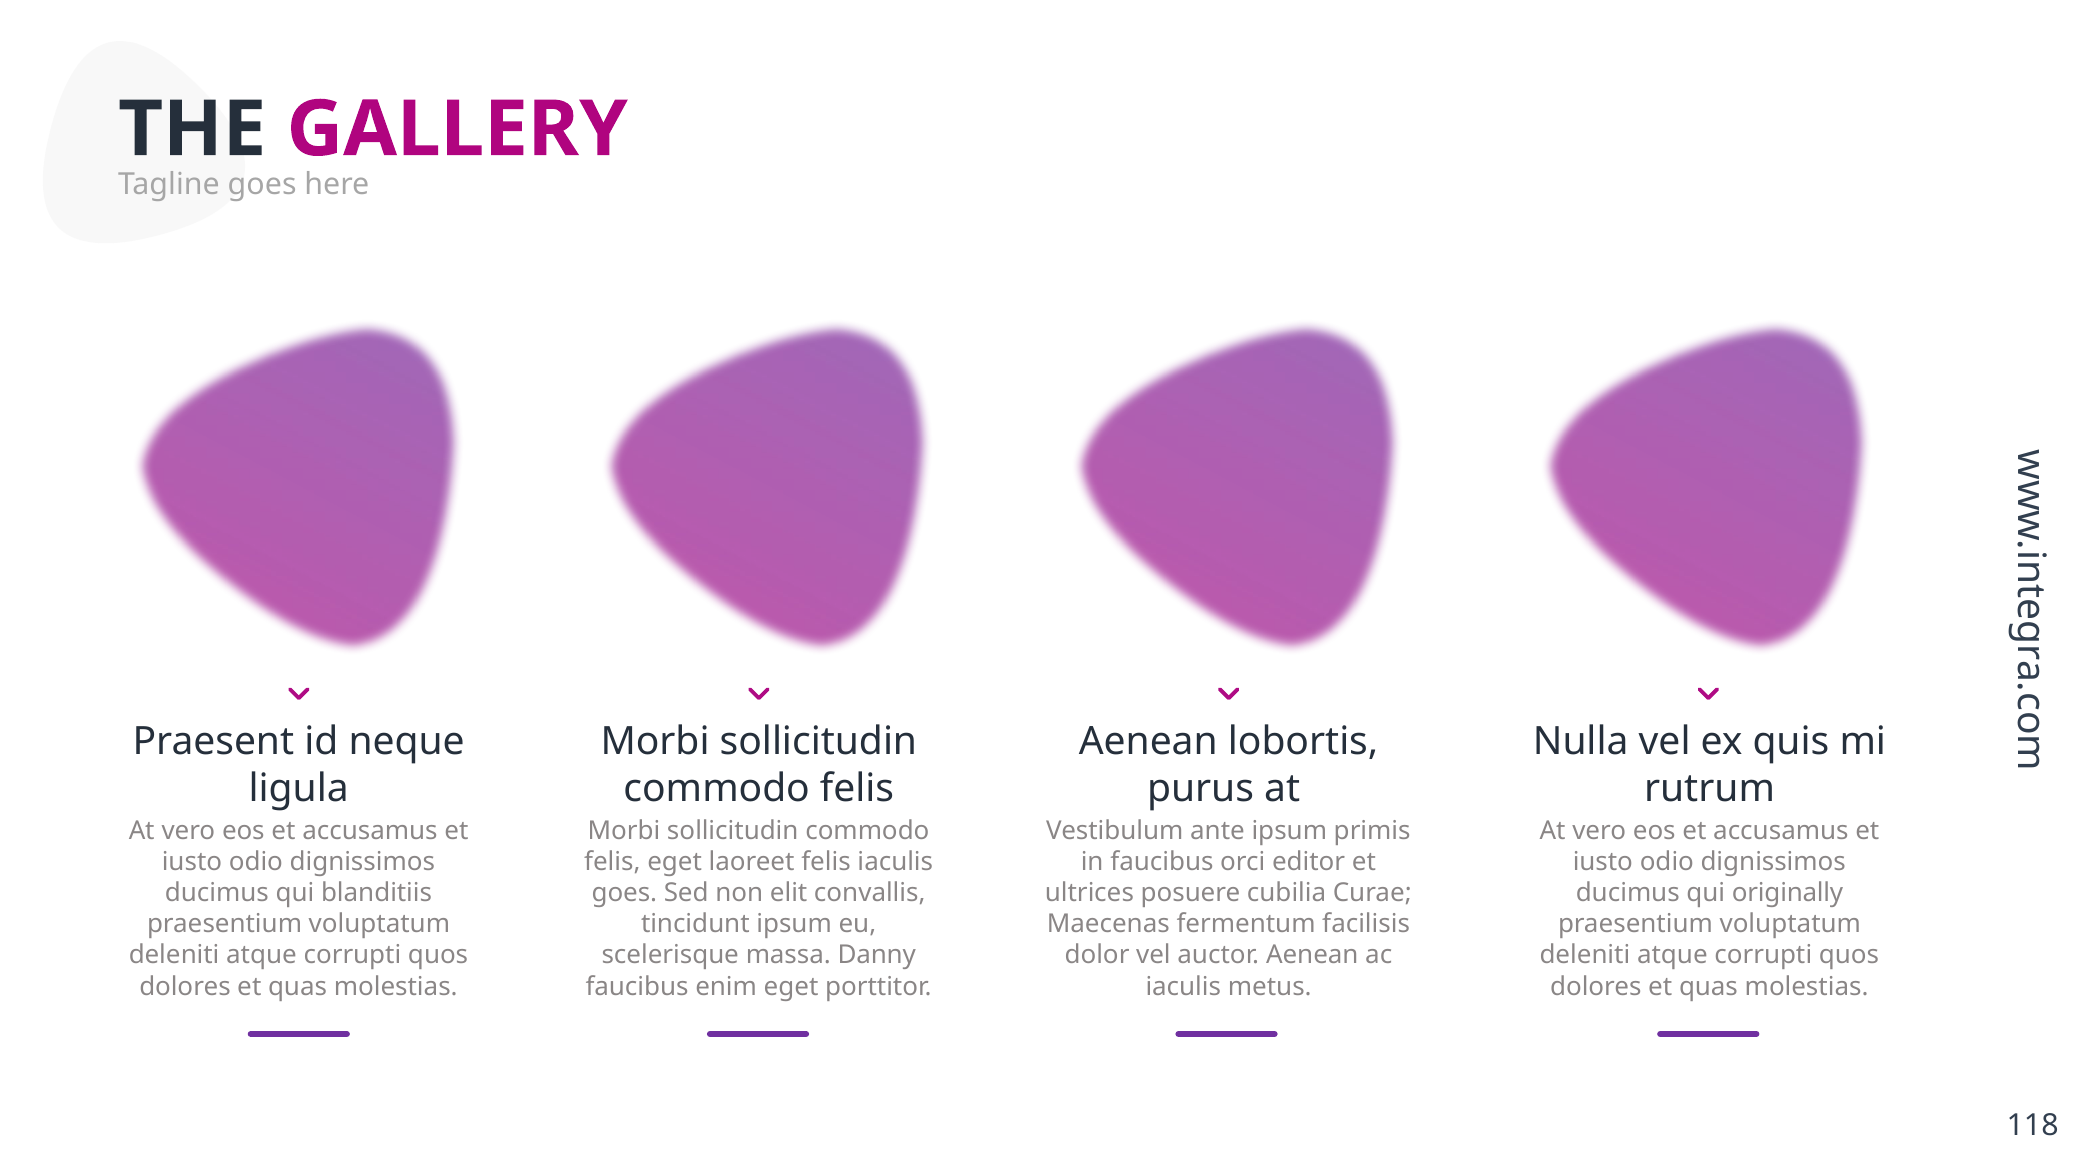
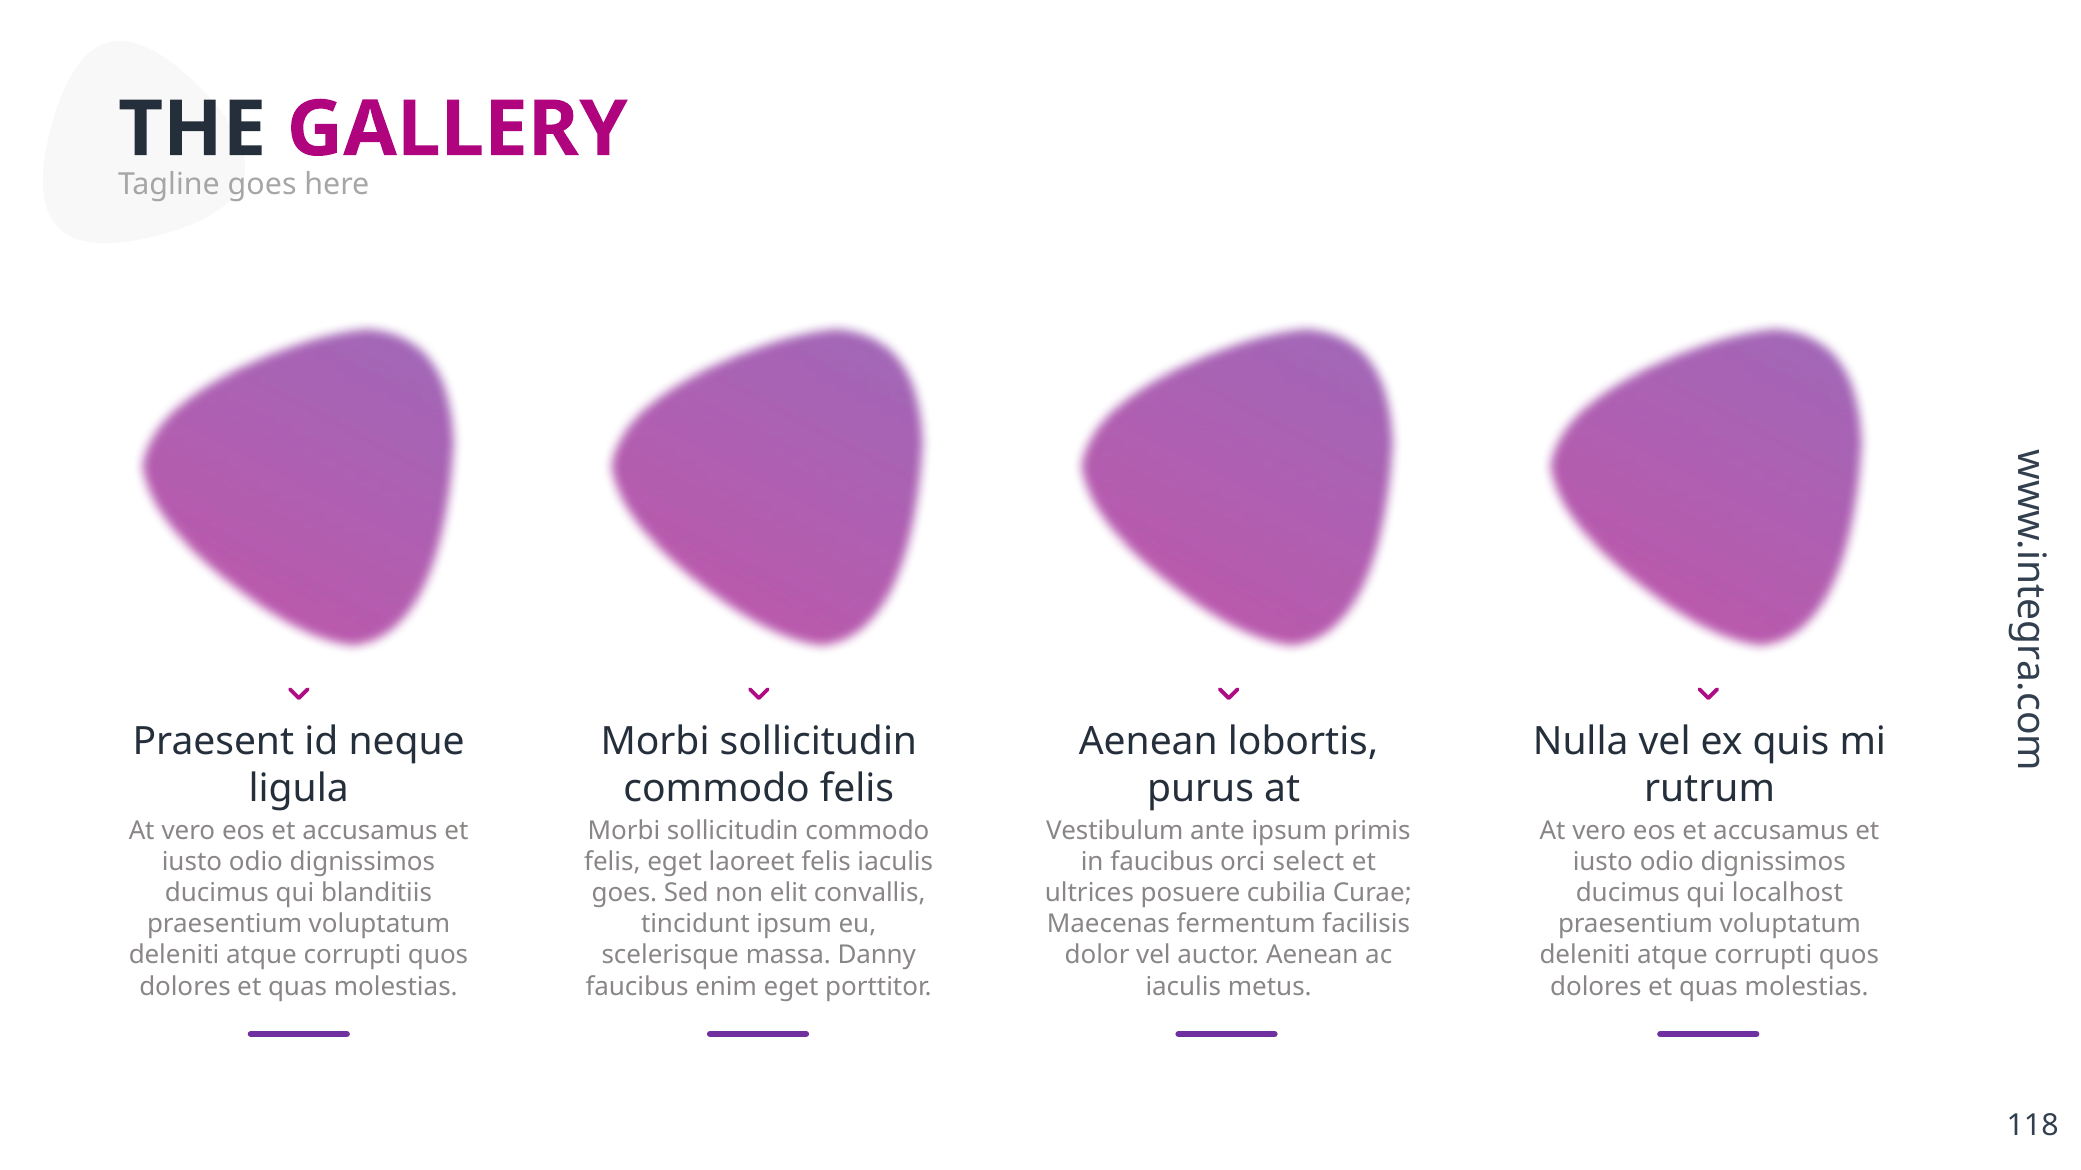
editor: editor -> select
originally: originally -> localhost
